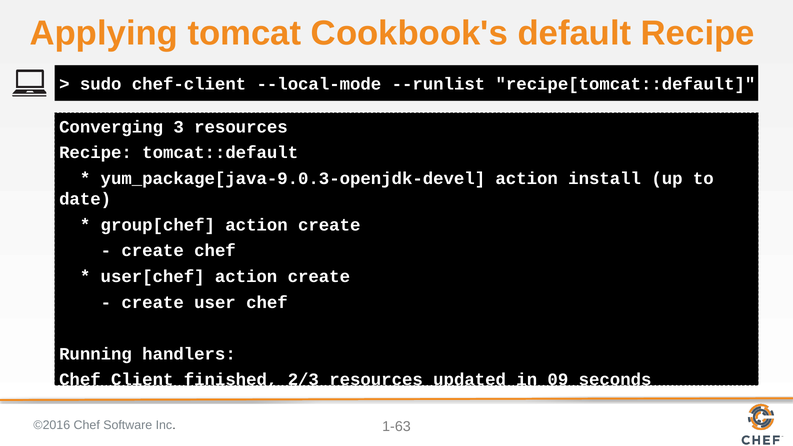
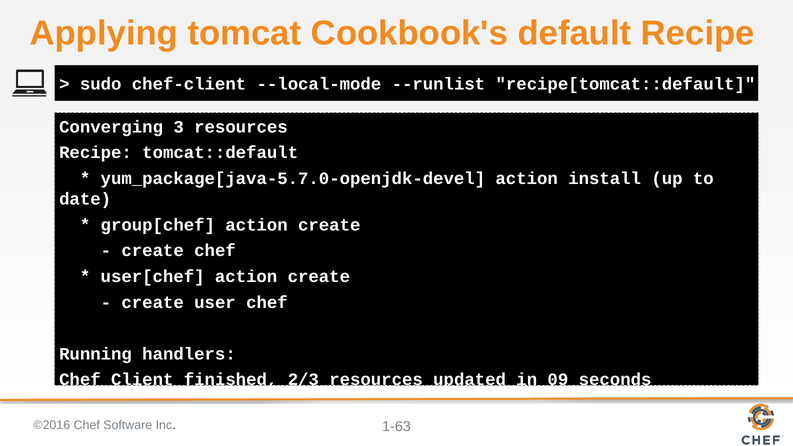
yum_package[java-9.0.3-openjdk-devel: yum_package[java-9.0.3-openjdk-devel -> yum_package[java-5.7.0-openjdk-devel
